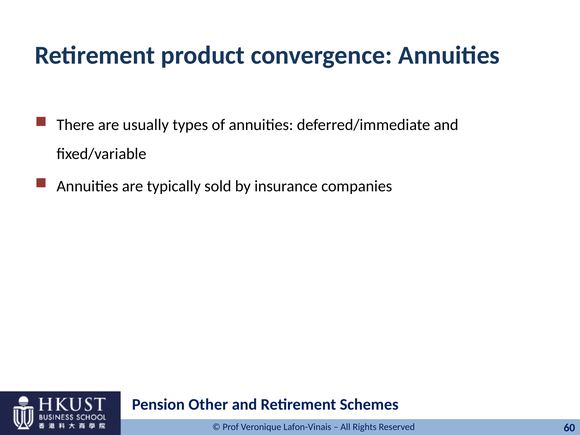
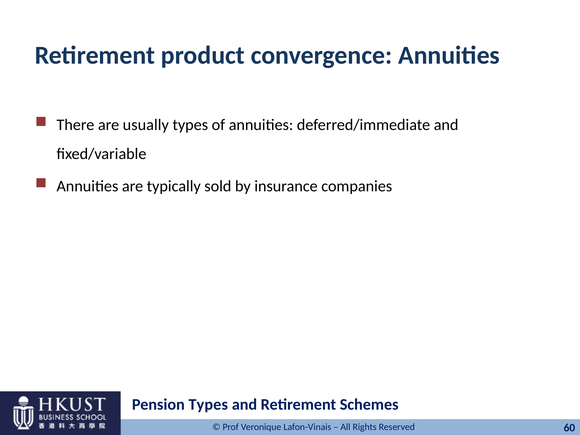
Pension Other: Other -> Types
